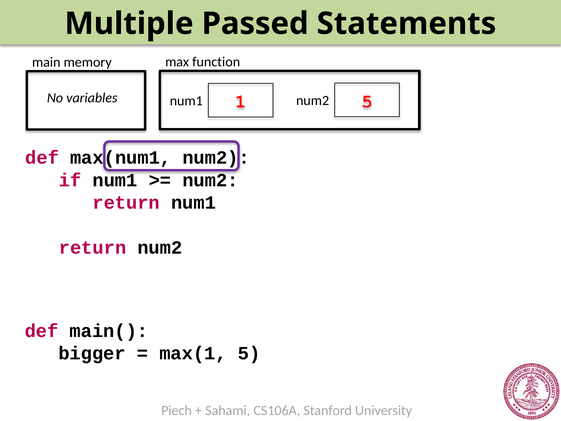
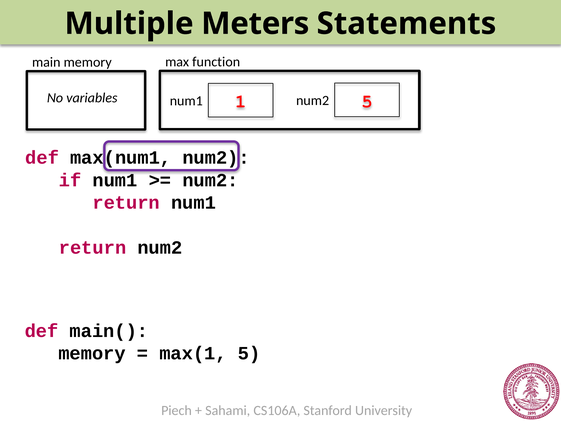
Passed: Passed -> Meters
bigger at (92, 353): bigger -> memory
